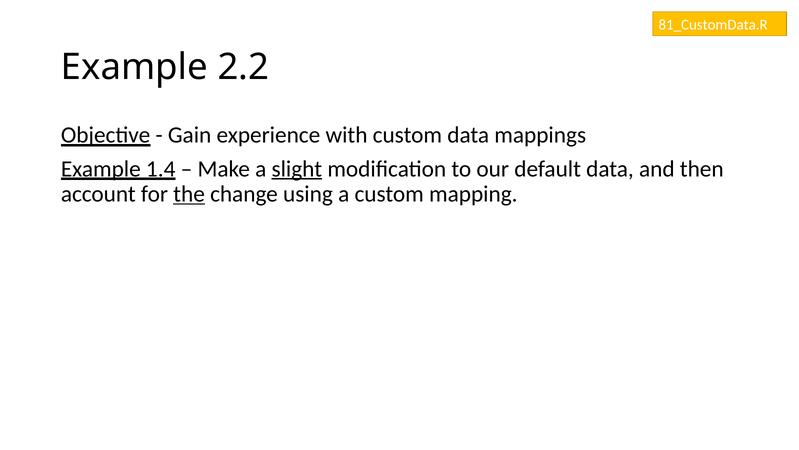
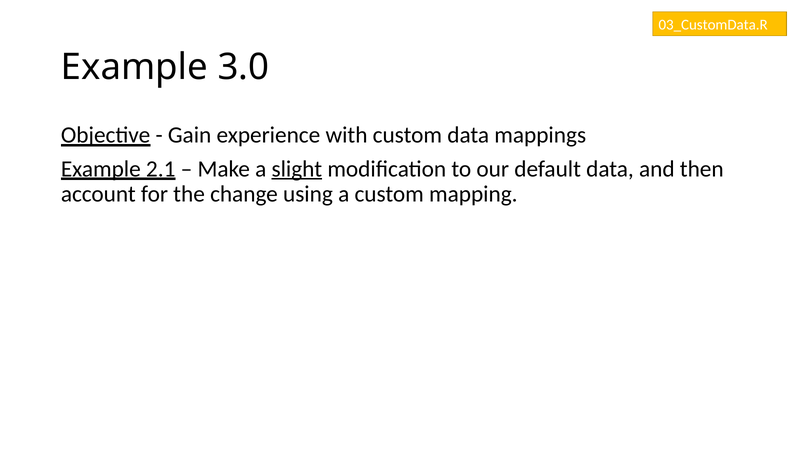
81_CustomData.R: 81_CustomData.R -> 03_CustomData.R
2.2: 2.2 -> 3.0
1.4: 1.4 -> 2.1
the underline: present -> none
